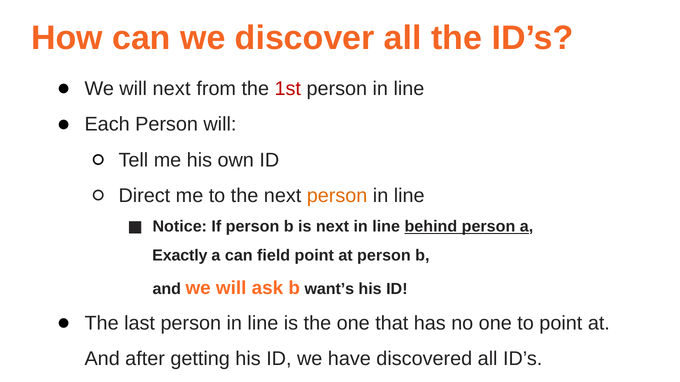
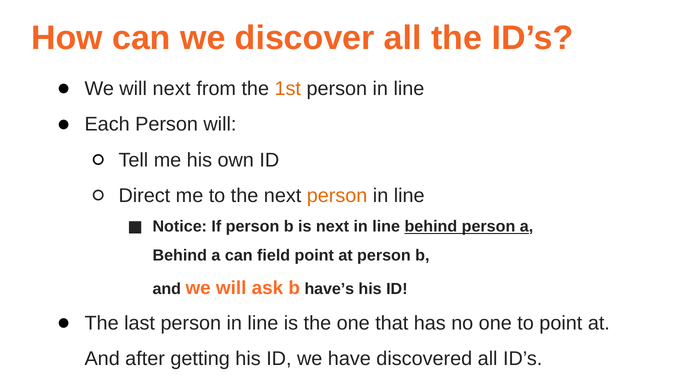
1st colour: red -> orange
Exactly at (180, 256): Exactly -> Behind
want’s: want’s -> have’s
